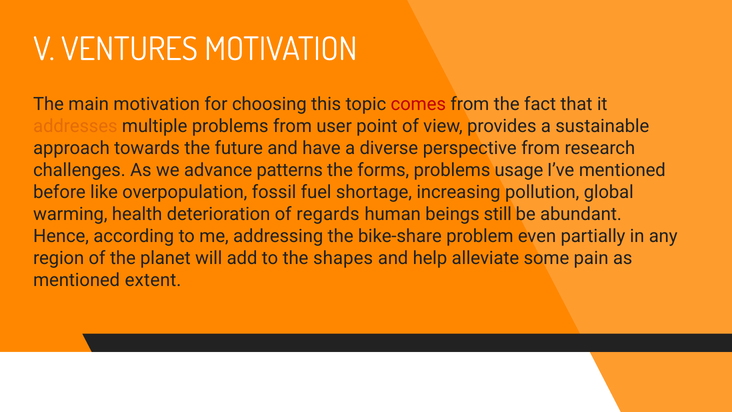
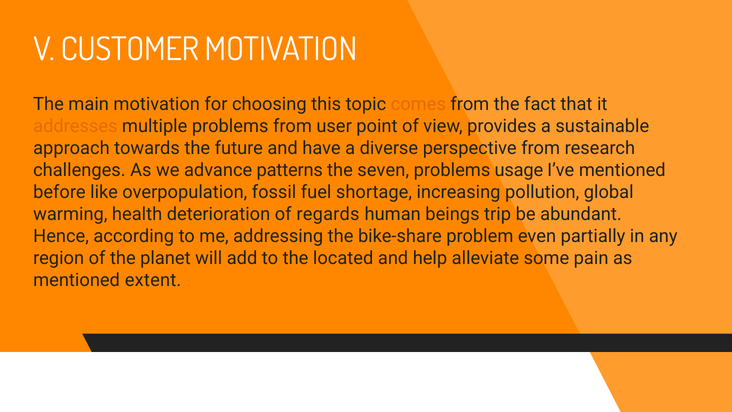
VENTURES: VENTURES -> CUSTOMER
comes colour: red -> orange
forms: forms -> seven
still: still -> trip
shapes: shapes -> located
